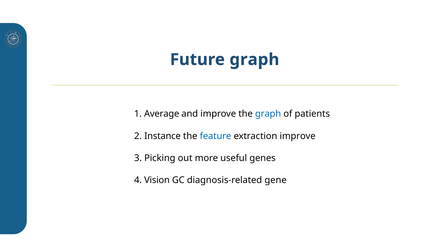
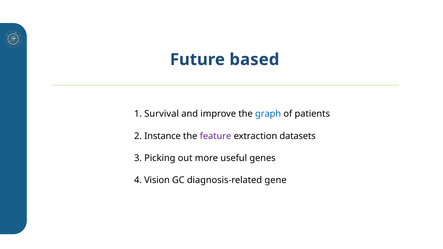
Future graph: graph -> based
Average: Average -> Survival
feature colour: blue -> purple
extraction improve: improve -> datasets
